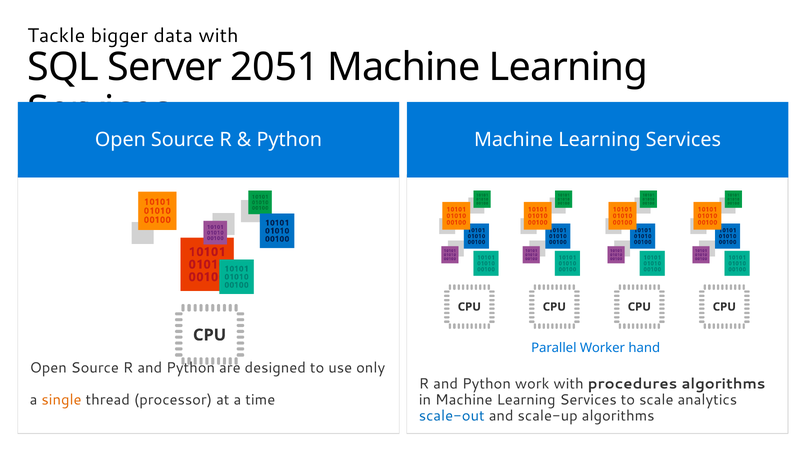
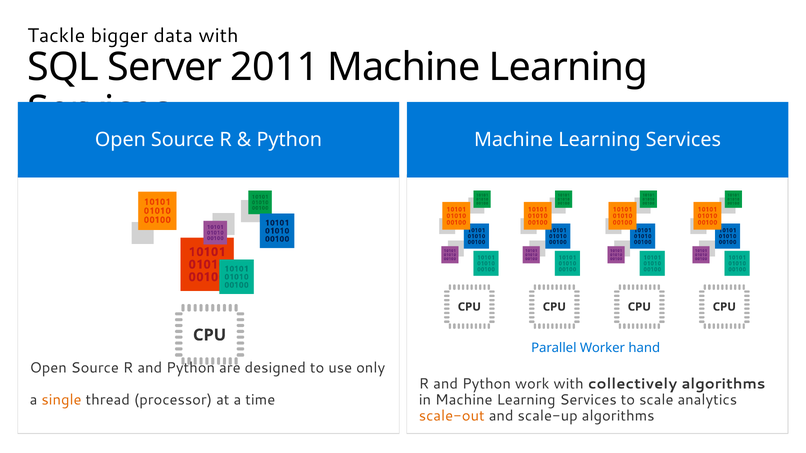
2051: 2051 -> 2011
procedures: procedures -> collectively
scale-out colour: blue -> orange
